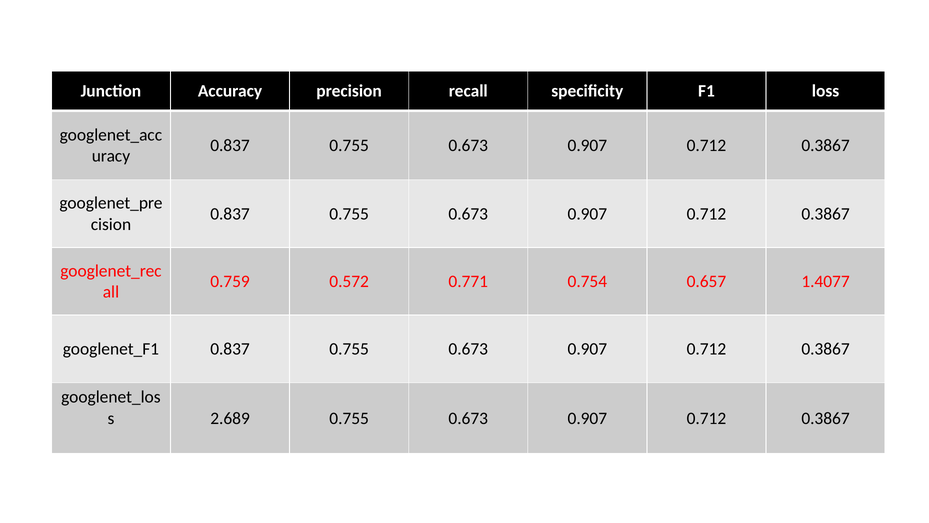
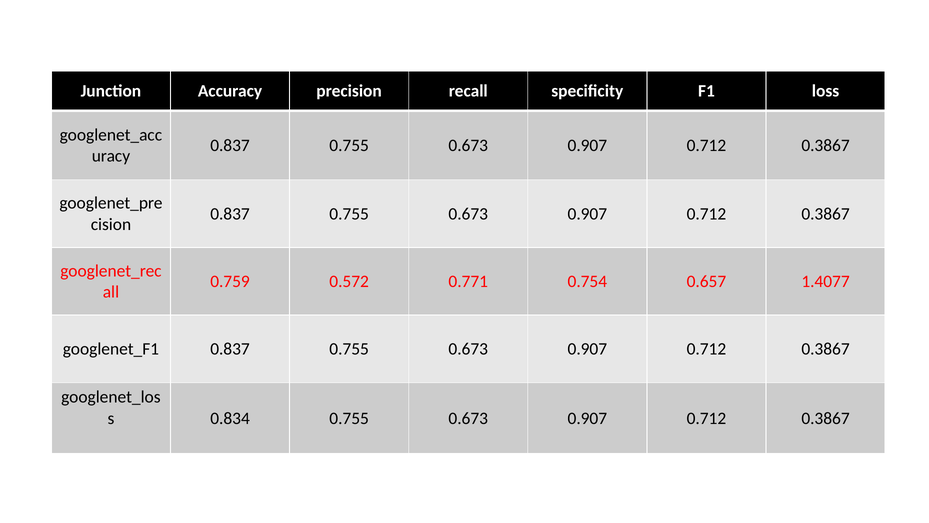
2.689: 2.689 -> 0.834
